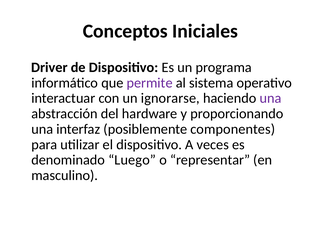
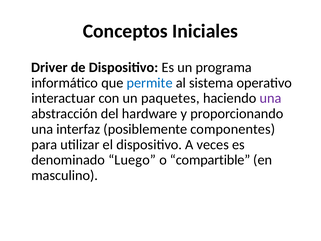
permite colour: purple -> blue
ignorarse: ignorarse -> paquetes
representar: representar -> compartible
